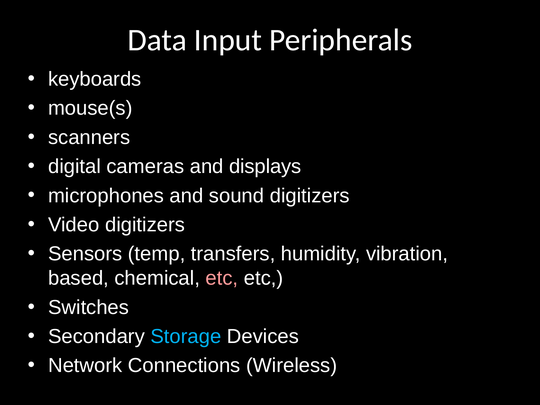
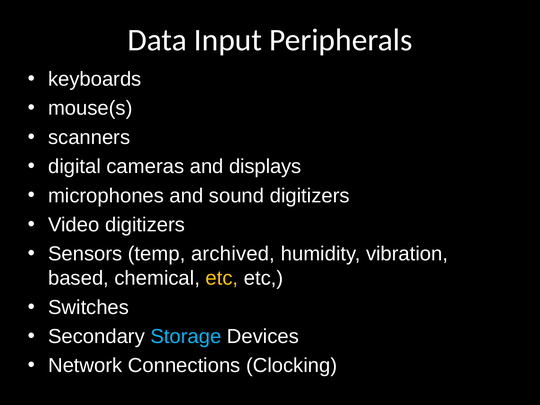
transfers: transfers -> archived
etc at (222, 278) colour: pink -> yellow
Wireless: Wireless -> Clocking
